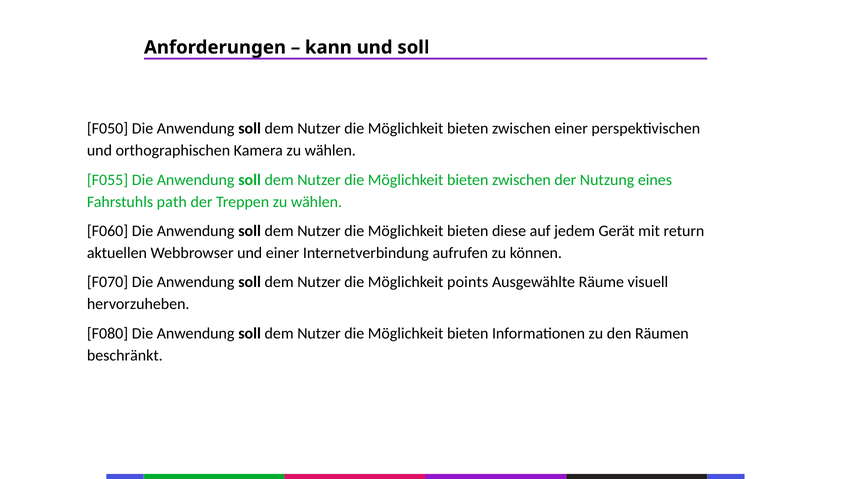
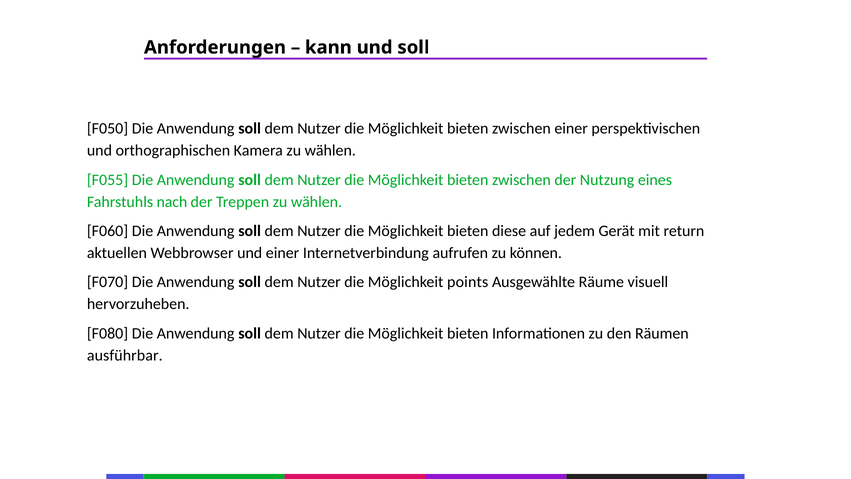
path: path -> nach
beschränkt: beschränkt -> ausführbar
